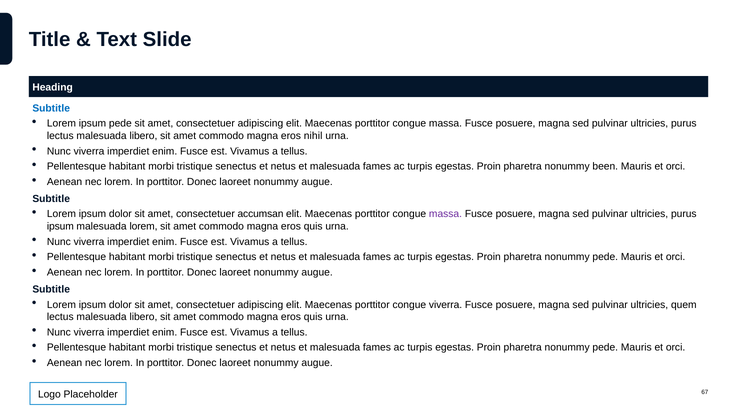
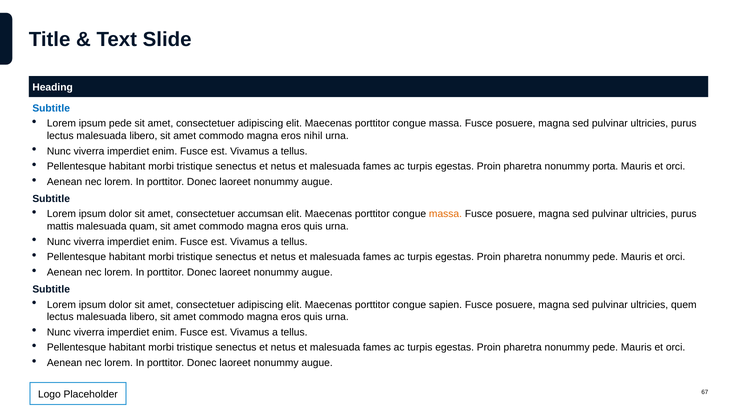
been: been -> porta
massa at (446, 214) colour: purple -> orange
ipsum at (60, 227): ipsum -> mattis
malesuada lorem: lorem -> quam
congue viverra: viverra -> sapien
